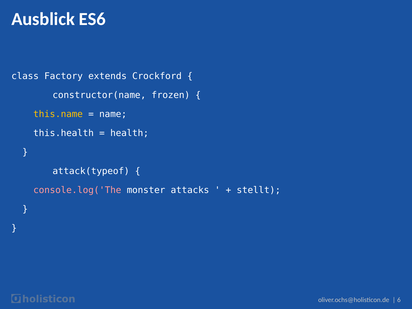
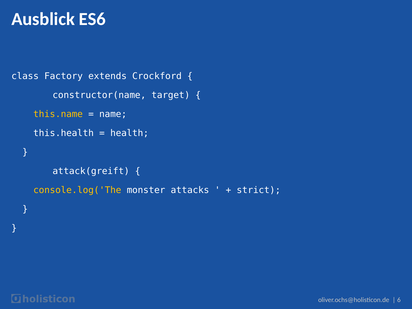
frozen: frozen -> target
attack(typeof: attack(typeof -> attack(greift
console.log('The colour: pink -> yellow
stellt: stellt -> strict
